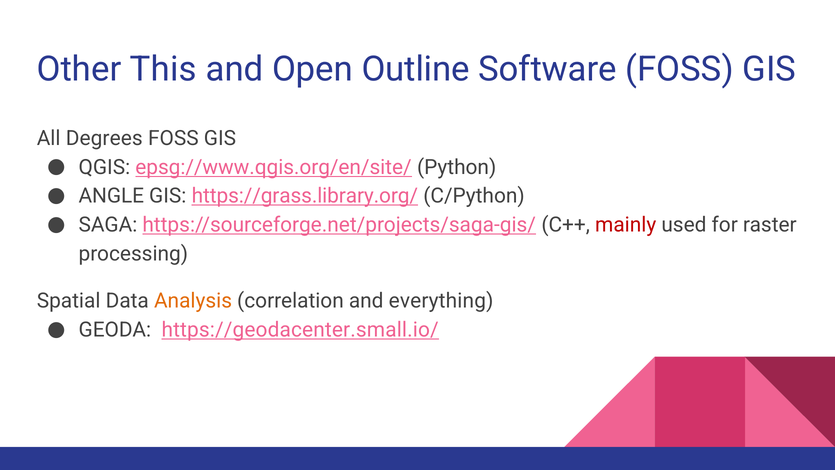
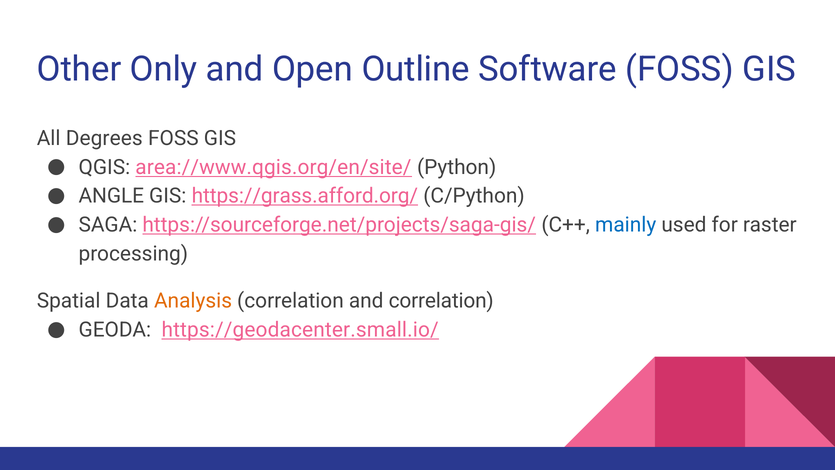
This: This -> Only
epsg://www.qgis.org/en/site/: epsg://www.qgis.org/en/site/ -> area://www.qgis.org/en/site/
https://grass.library.org/: https://grass.library.org/ -> https://grass.afford.org/
mainly colour: red -> blue
and everything: everything -> correlation
